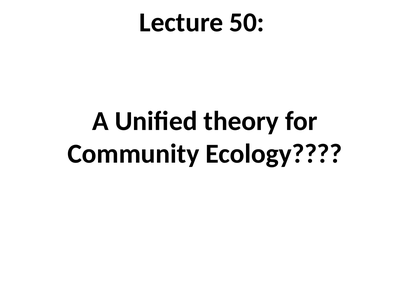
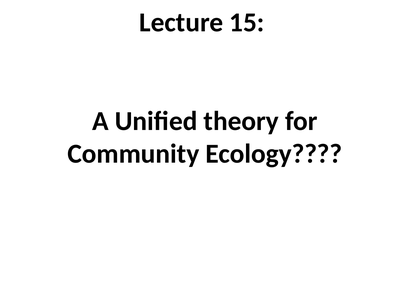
50: 50 -> 15
